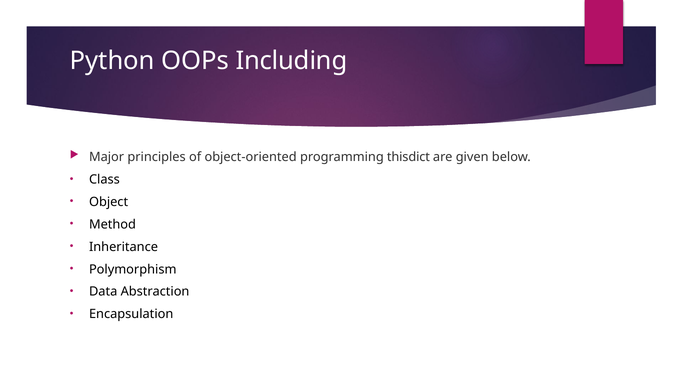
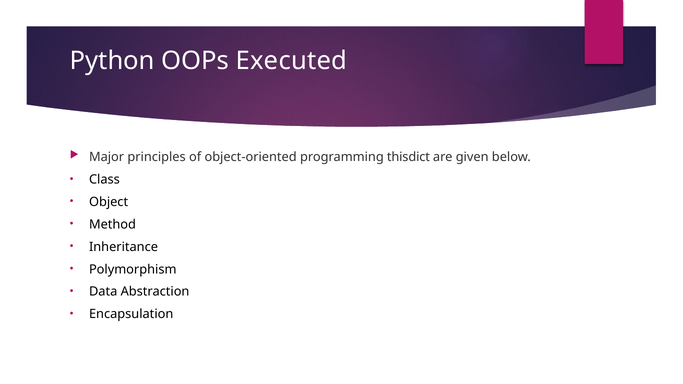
Including: Including -> Executed
